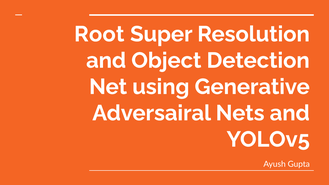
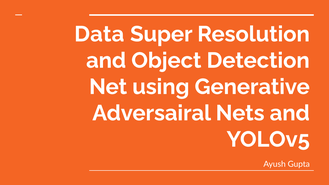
Root: Root -> Data
